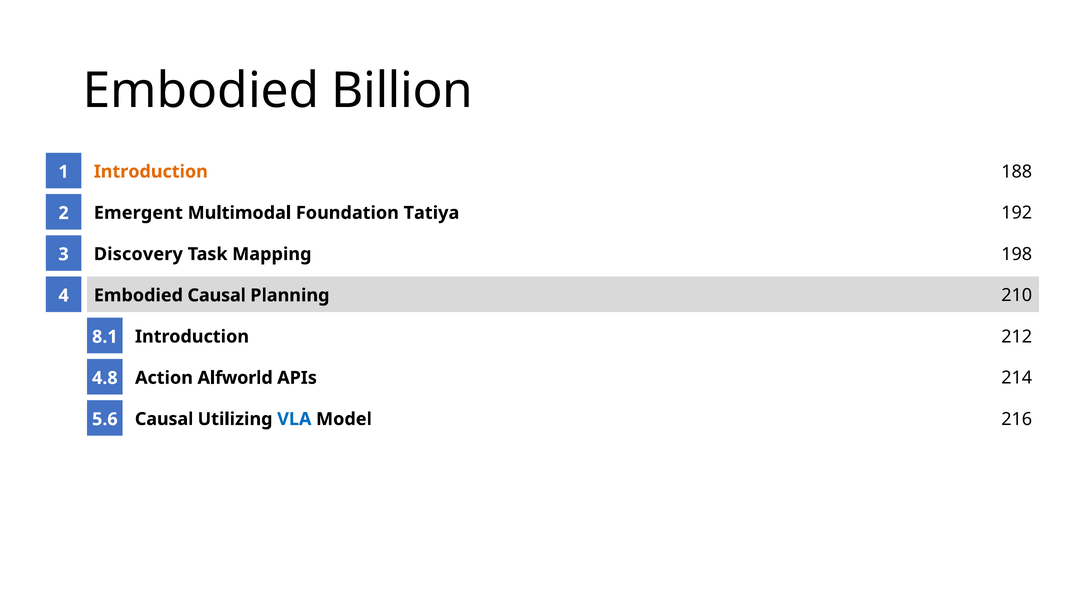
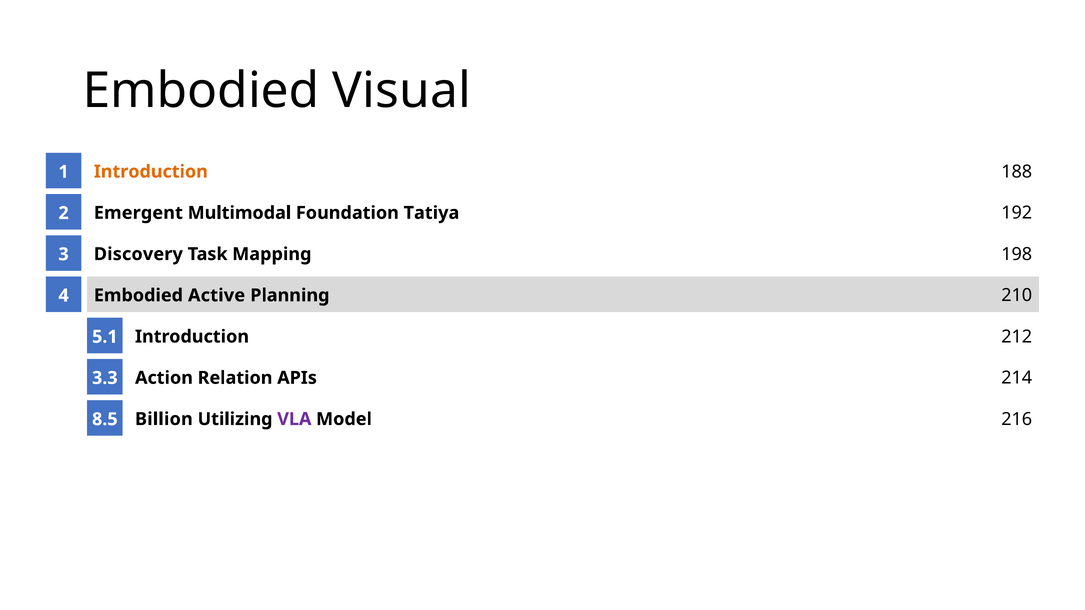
Billion: Billion -> Visual
Embodied Causal: Causal -> Active
8.1: 8.1 -> 5.1
Alfworld: Alfworld -> Relation
4.8: 4.8 -> 3.3
Causal at (164, 419): Causal -> Billion
VLA colour: blue -> purple
5.6: 5.6 -> 8.5
